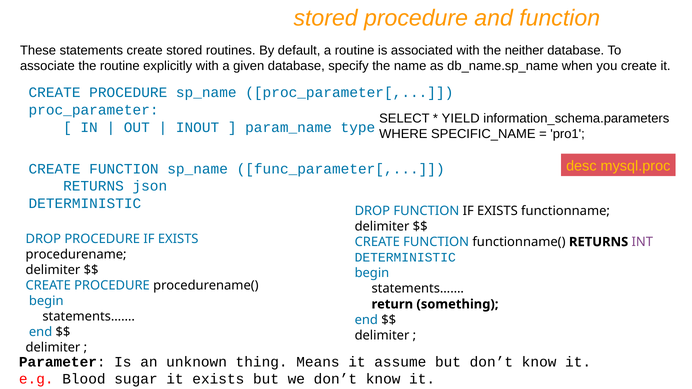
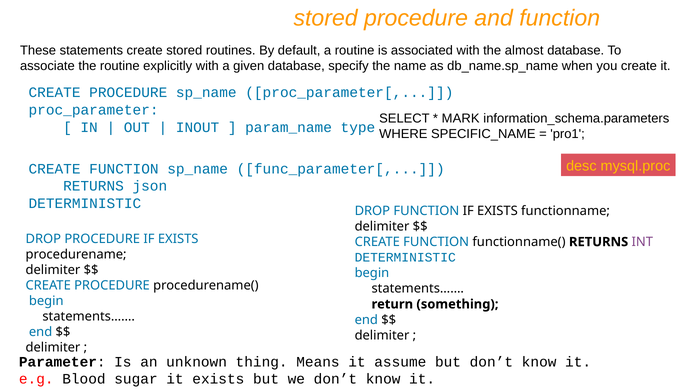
neither: neither -> almost
YIELD: YIELD -> MARK
